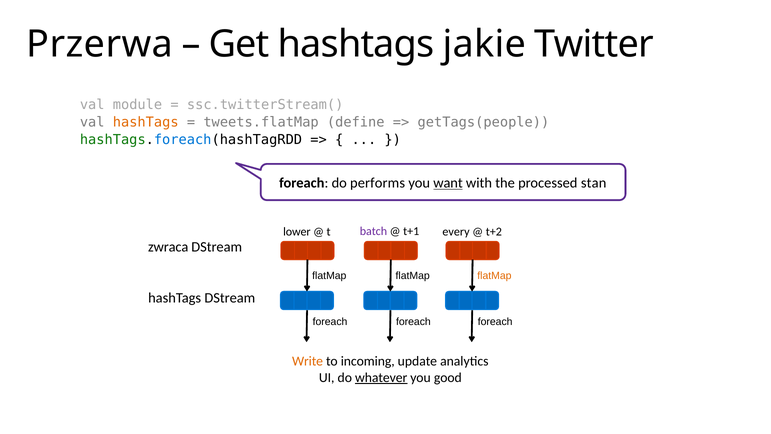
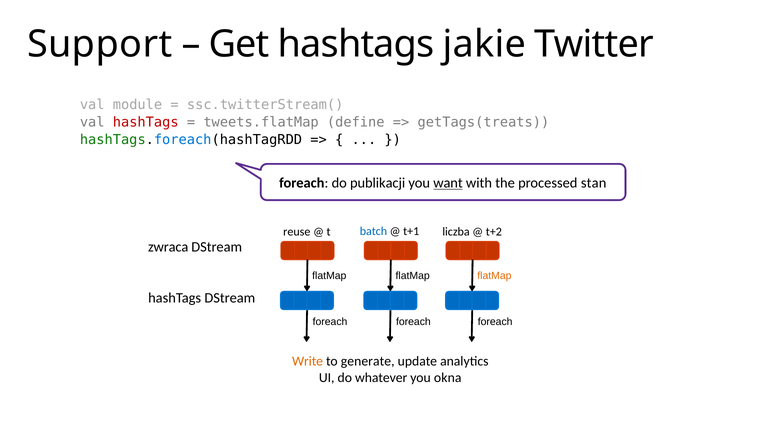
Przerwa: Przerwa -> Support
hashTags at (146, 122) colour: orange -> red
getTags(people: getTags(people -> getTags(treats
performs: performs -> publikacji
batch colour: purple -> blue
lower: lower -> reuse
every: every -> liczba
incoming: incoming -> generate
whatever underline: present -> none
good: good -> okna
